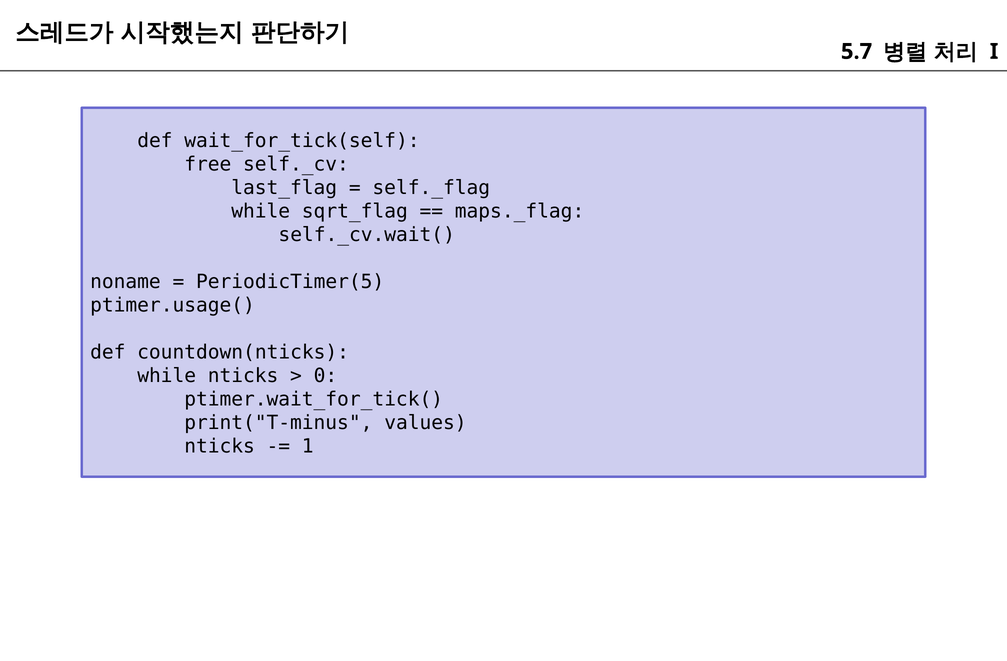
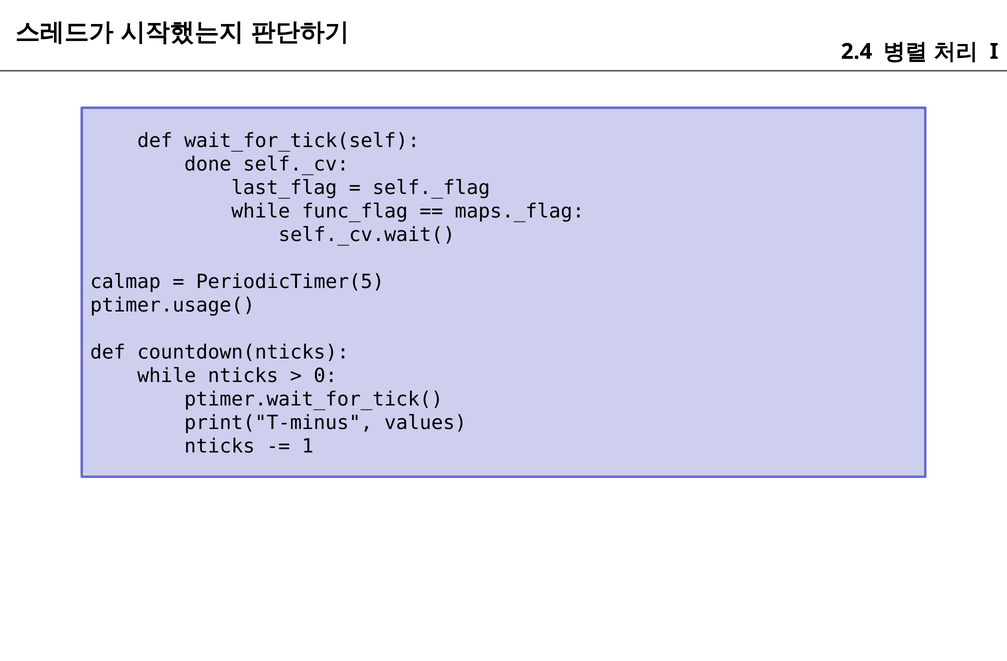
5.7: 5.7 -> 2.4
free: free -> done
sqrt_flag: sqrt_flag -> func_flag
noname: noname -> calmap
